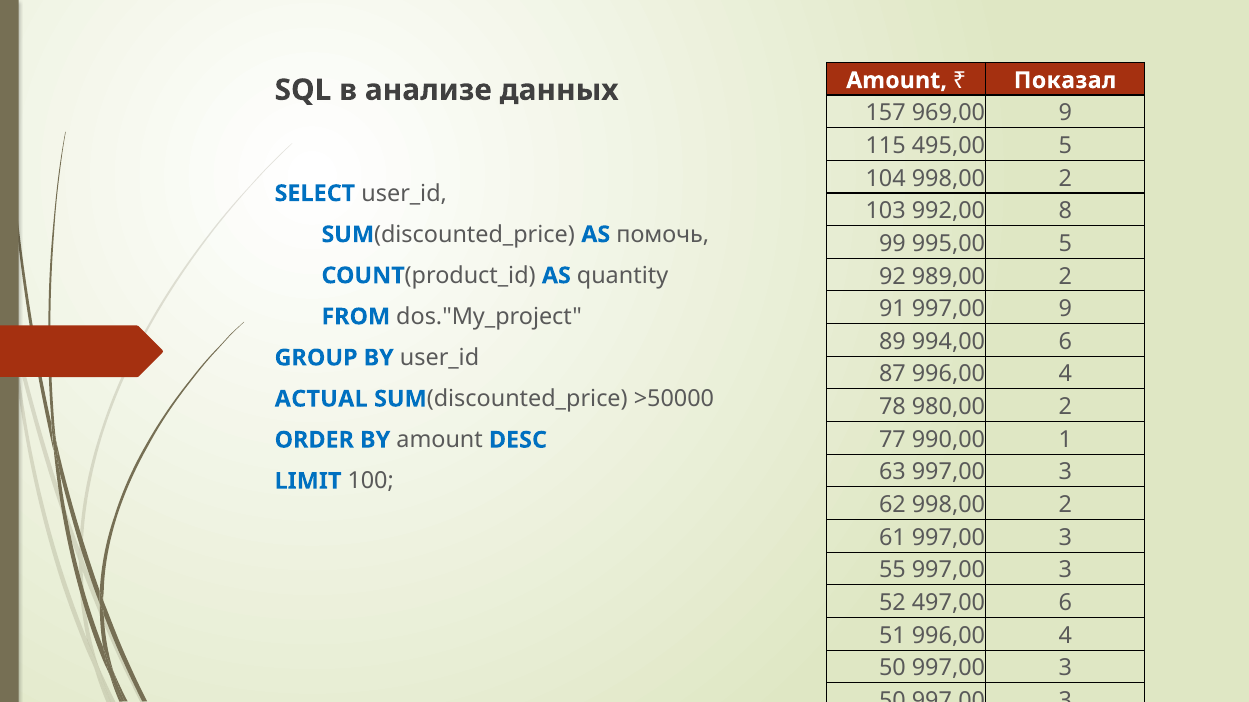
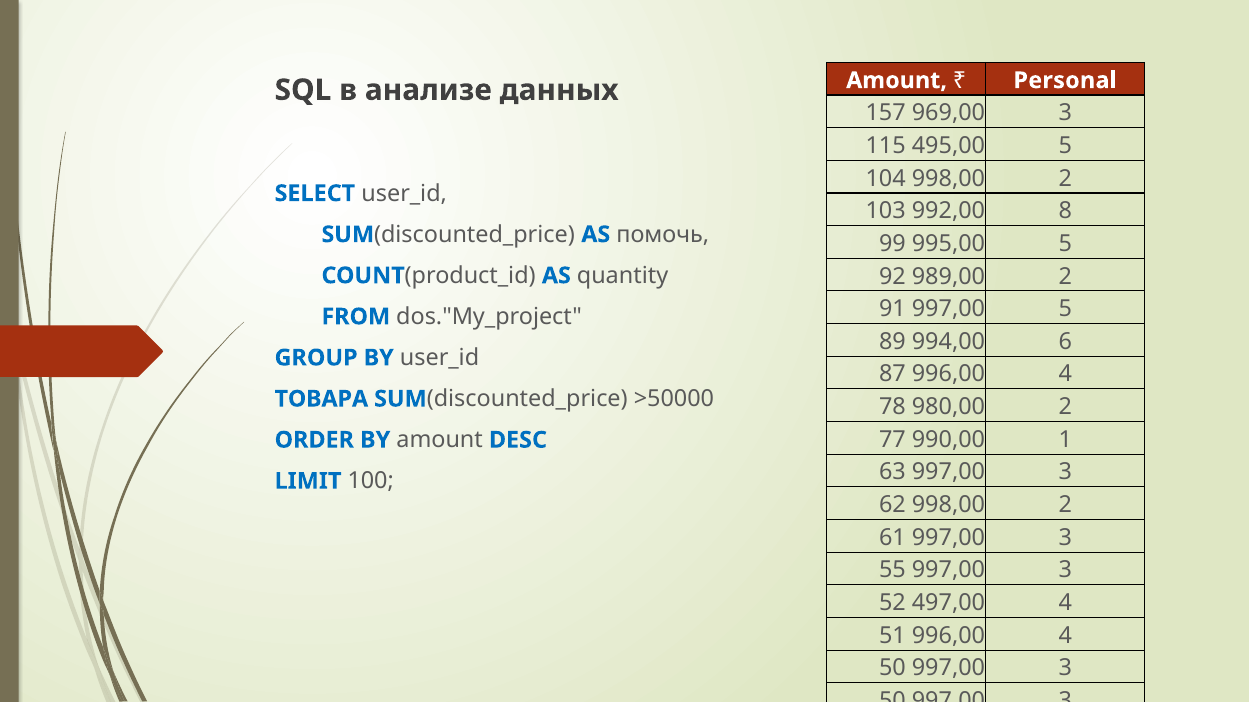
Показал: Показал -> Personal
969,00 9: 9 -> 3
997,00 9: 9 -> 5
ACTUAL: ACTUAL -> ТОВАРА
497,00 6: 6 -> 4
